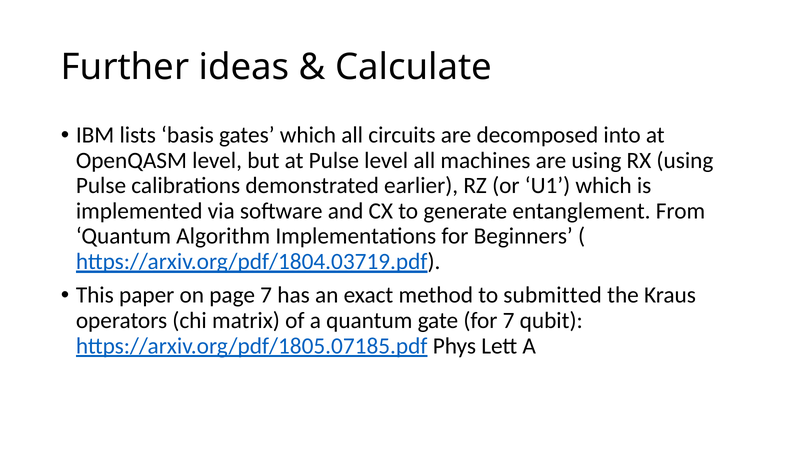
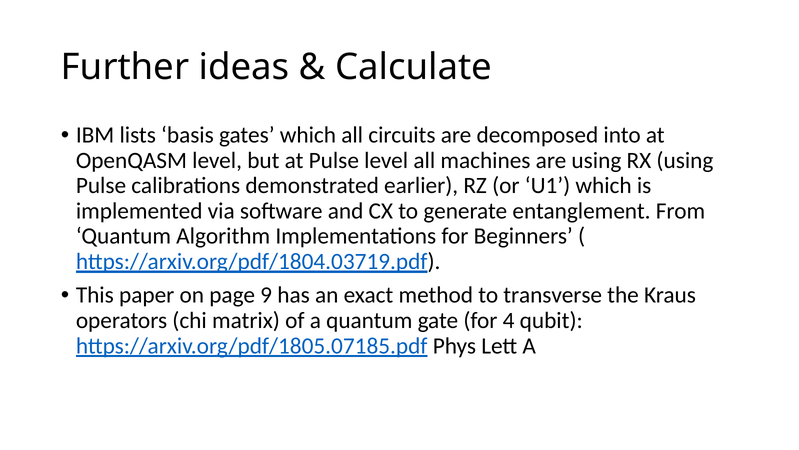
page 7: 7 -> 9
submitted: submitted -> transverse
for 7: 7 -> 4
